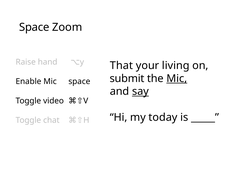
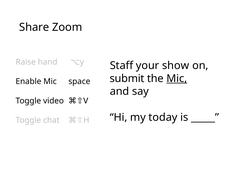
Space at (34, 27): Space -> Share
That: That -> Staff
living: living -> show
say underline: present -> none
